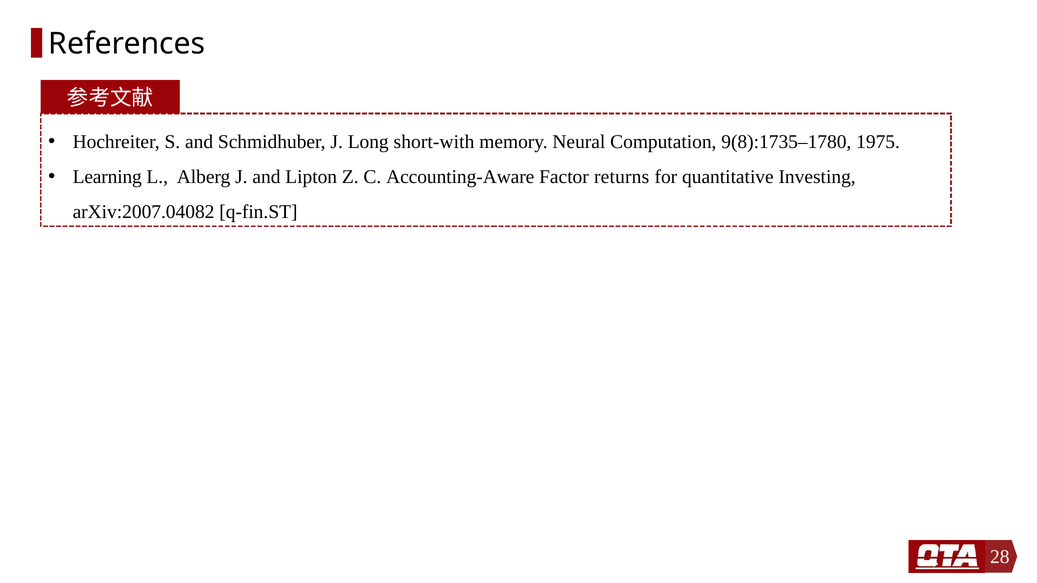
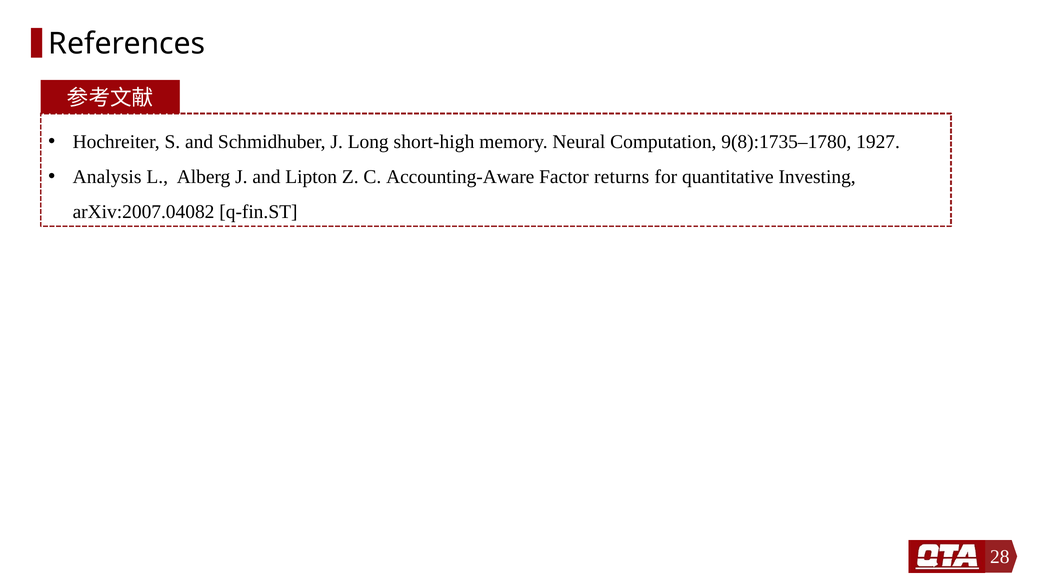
short-with: short-with -> short-high
1975: 1975 -> 1927
Learning: Learning -> Analysis
